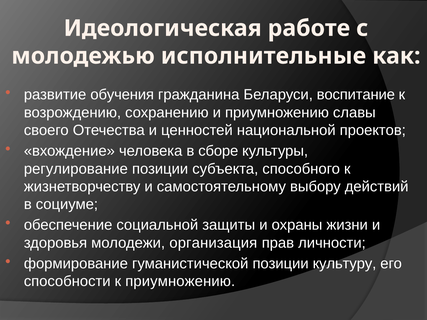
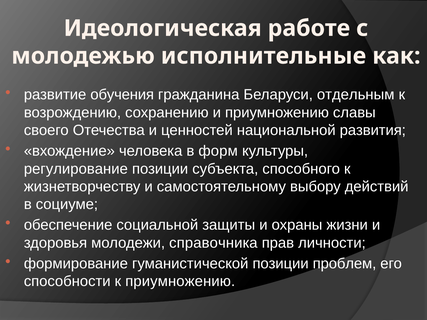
воспитание: воспитание -> отдельным
проектов: проектов -> развития
сборе: сборе -> форм
организация: организация -> справочника
культуру: культуру -> проблем
